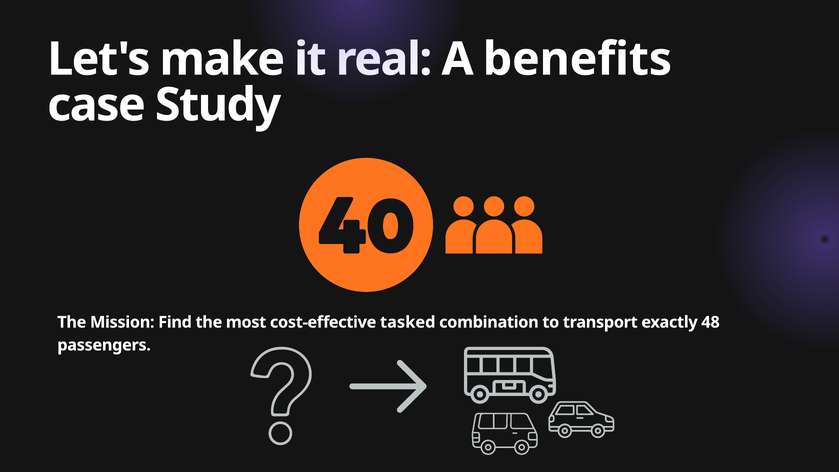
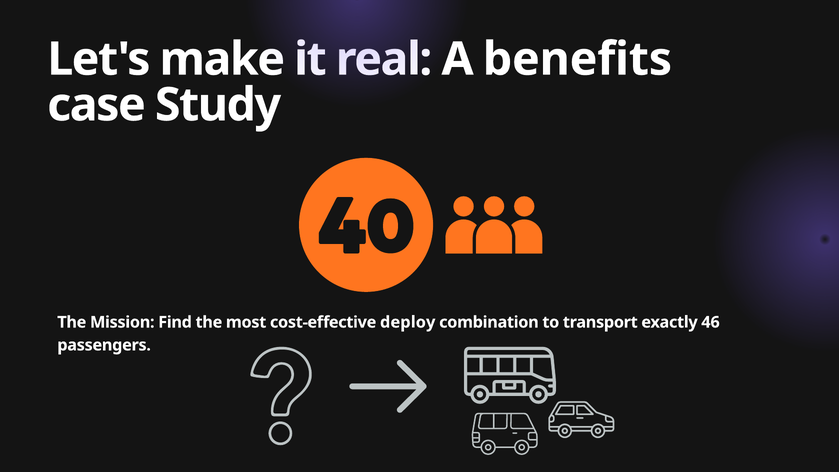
tasked: tasked -> deploy
48: 48 -> 46
